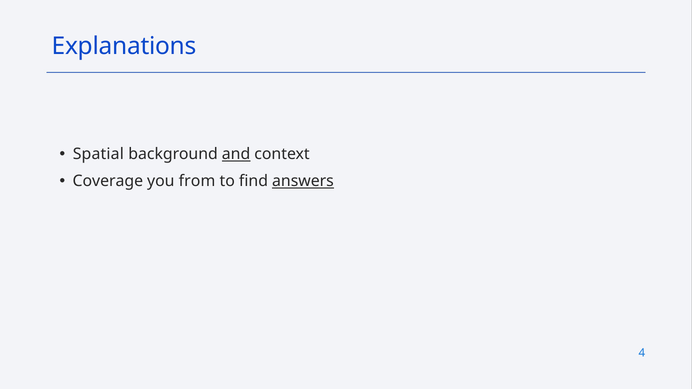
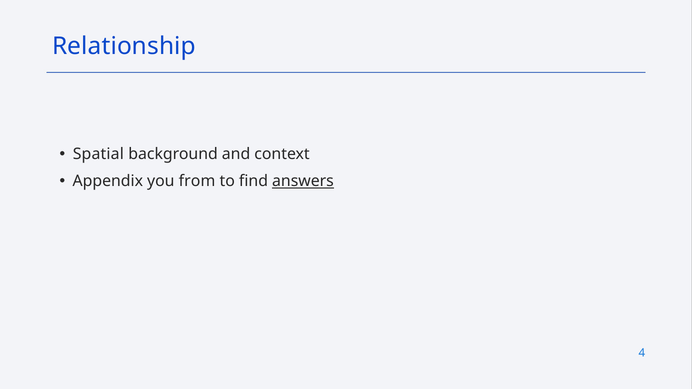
Explanations: Explanations -> Relationship
and underline: present -> none
Coverage: Coverage -> Appendix
